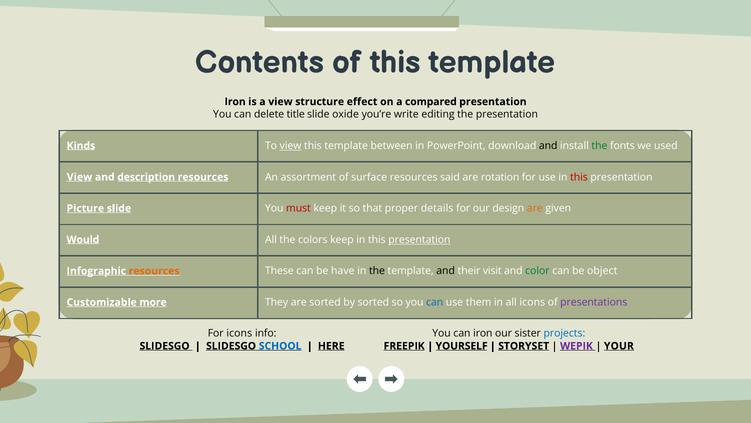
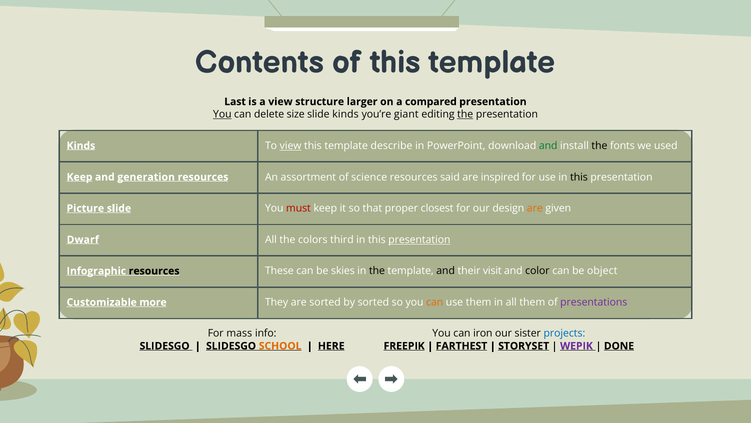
Iron at (235, 102): Iron -> Last
effect: effect -> larger
You at (222, 114) underline: none -> present
title: title -> size
slide oxide: oxide -> kinds
write: write -> giant
the at (465, 114) underline: none -> present
between: between -> describe
and at (548, 146) colour: black -> green
the at (599, 146) colour: green -> black
View at (79, 177): View -> Keep
description: description -> generation
surface: surface -> science
rotation: rotation -> inspired
this at (579, 177) colour: red -> black
details: details -> closest
Would: Would -> Dwarf
colors keep: keep -> third
resources at (154, 271) colour: orange -> black
have: have -> skies
color colour: green -> black
can at (435, 302) colour: blue -> orange
all icons: icons -> them
For icons: icons -> mass
SCHOOL colour: blue -> orange
YOURSELF: YOURSELF -> FARTHEST
YOUR: YOUR -> DONE
